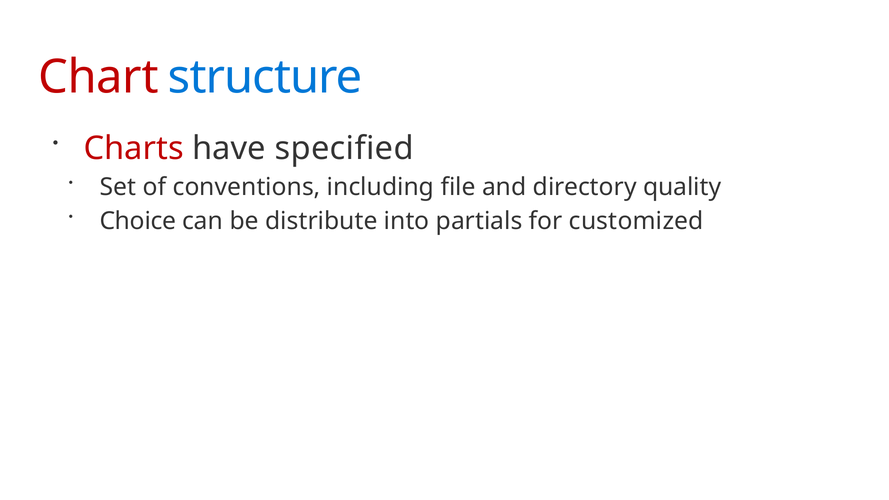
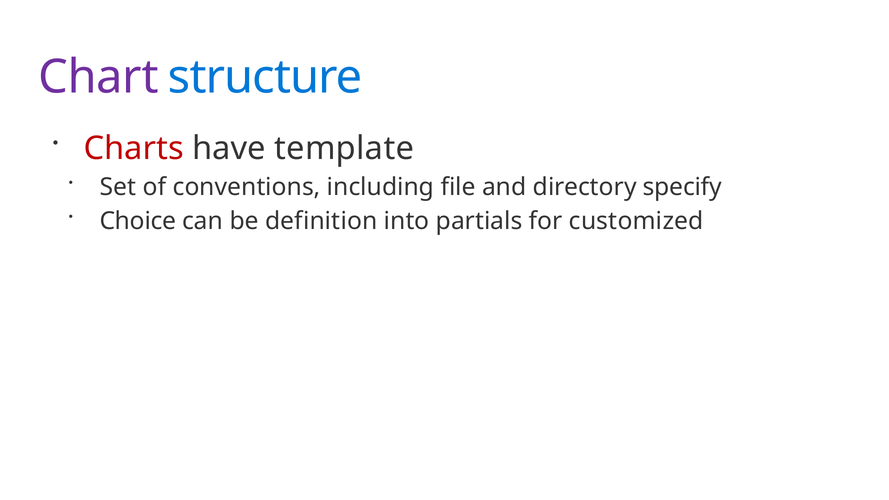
Chart colour: red -> purple
specified: specified -> template
quality: quality -> specify
distribute: distribute -> definition
